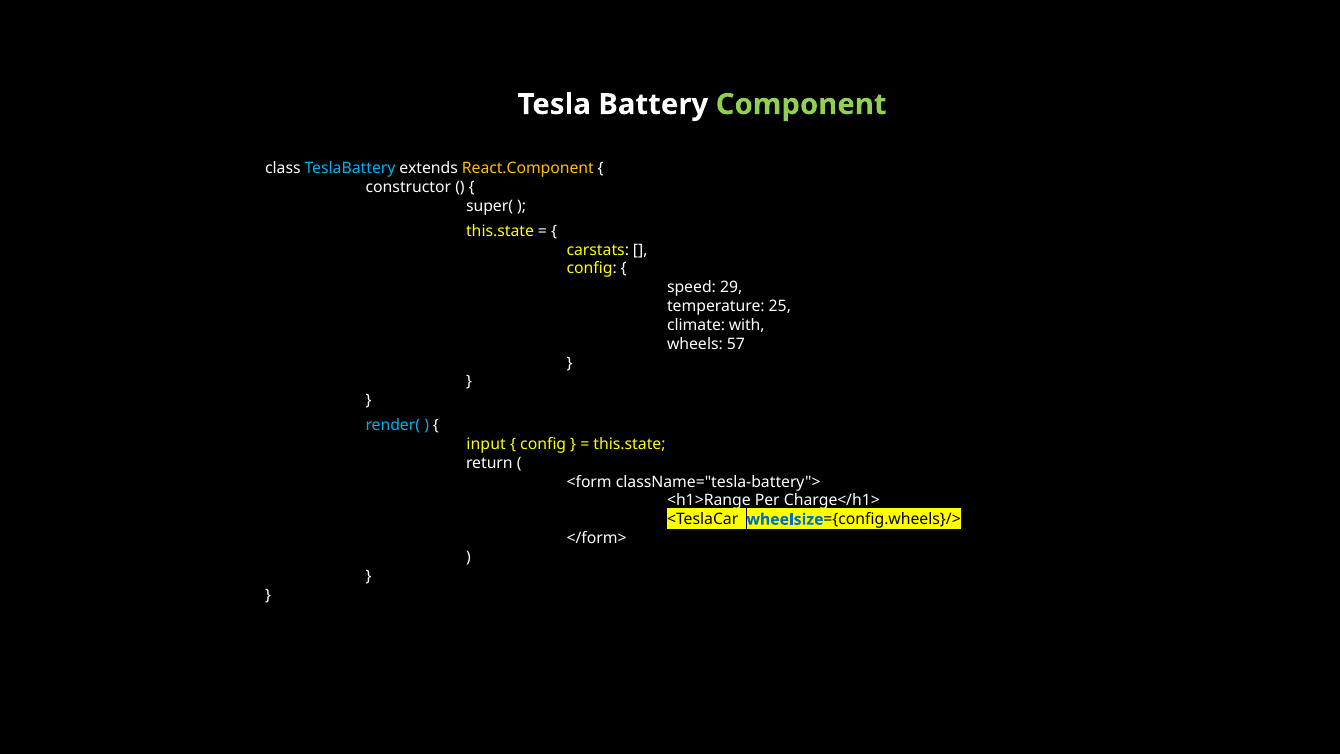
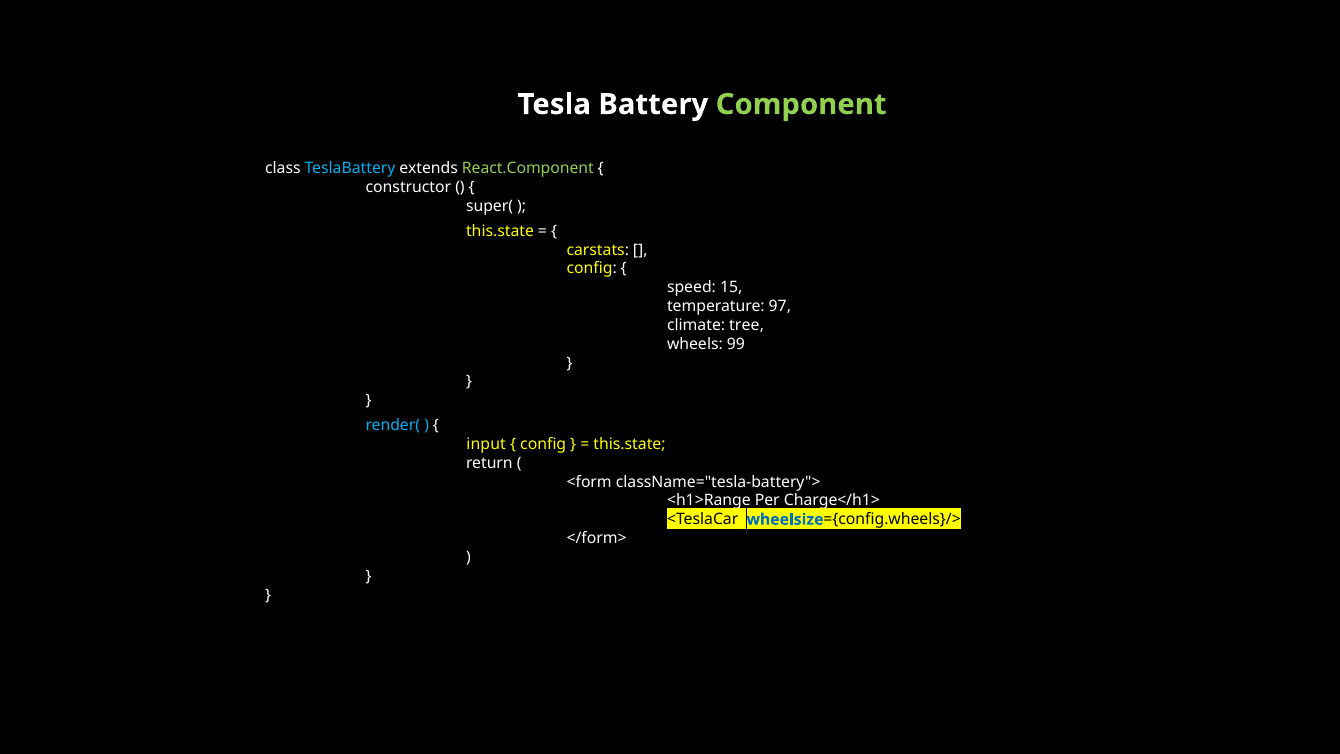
React.Component colour: yellow -> light green
29: 29 -> 15
25: 25 -> 97
with: with -> tree
57: 57 -> 99
